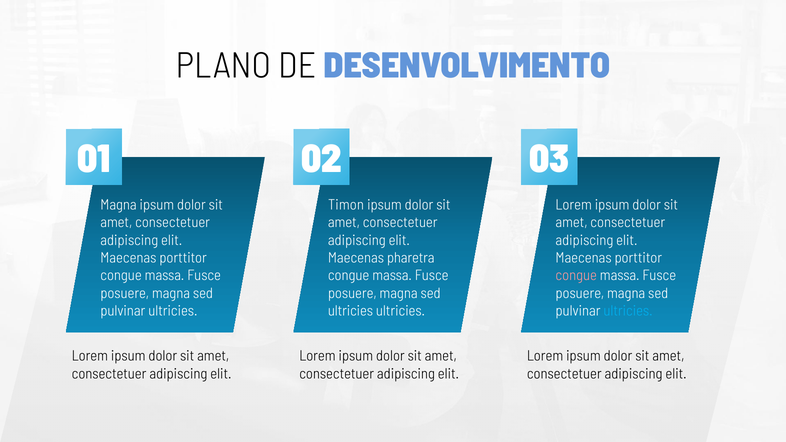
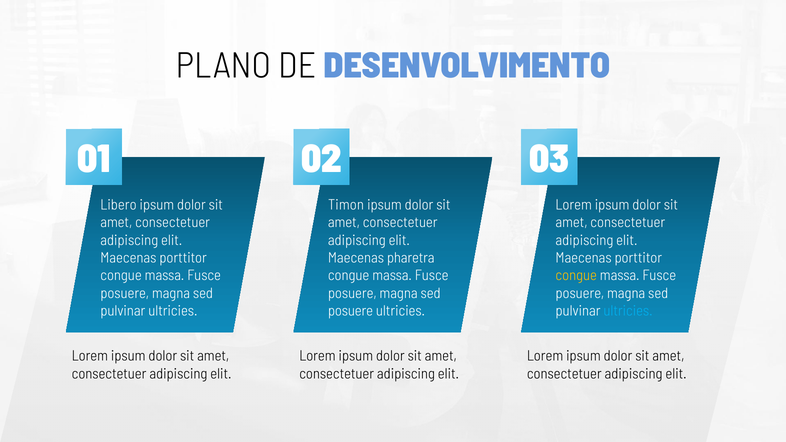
Magna at (119, 205): Magna -> Libero
congue at (576, 276) colour: pink -> yellow
ultricies at (350, 311): ultricies -> posuere
